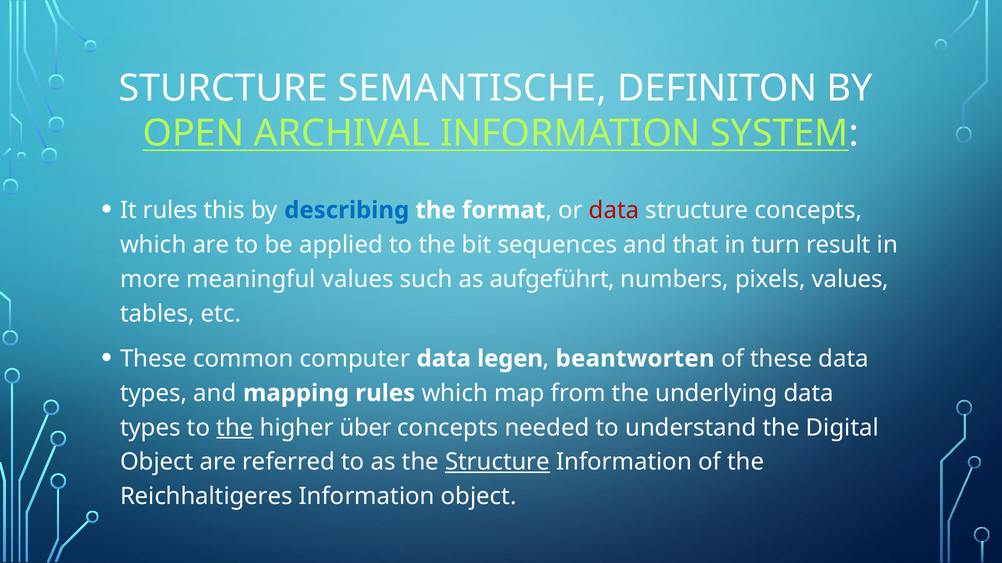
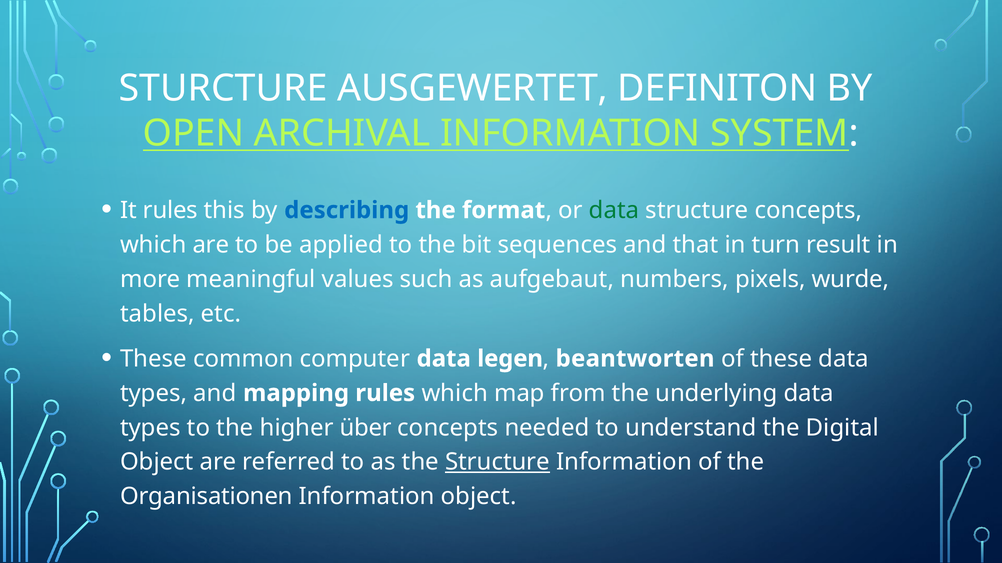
SEMANTISCHE: SEMANTISCHE -> AUSGEWERTET
data at (614, 210) colour: red -> green
aufgeführt: aufgeführt -> aufgebaut
pixels values: values -> wurde
the at (235, 428) underline: present -> none
Reichhaltigeres: Reichhaltigeres -> Organisationen
